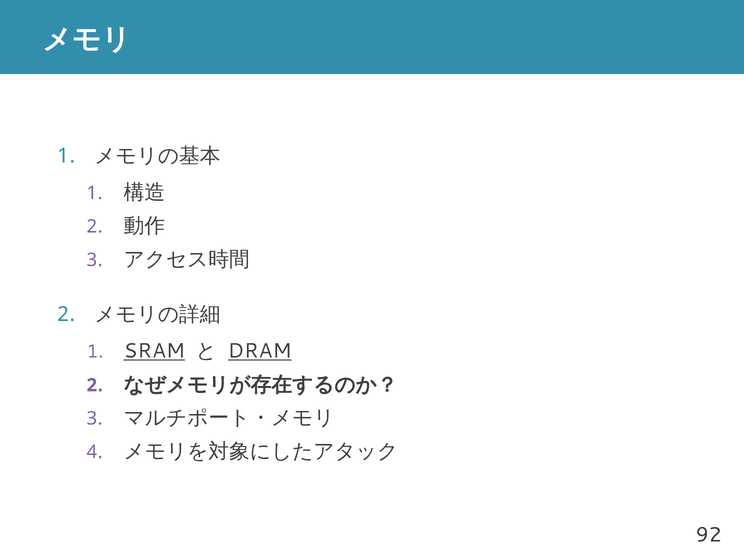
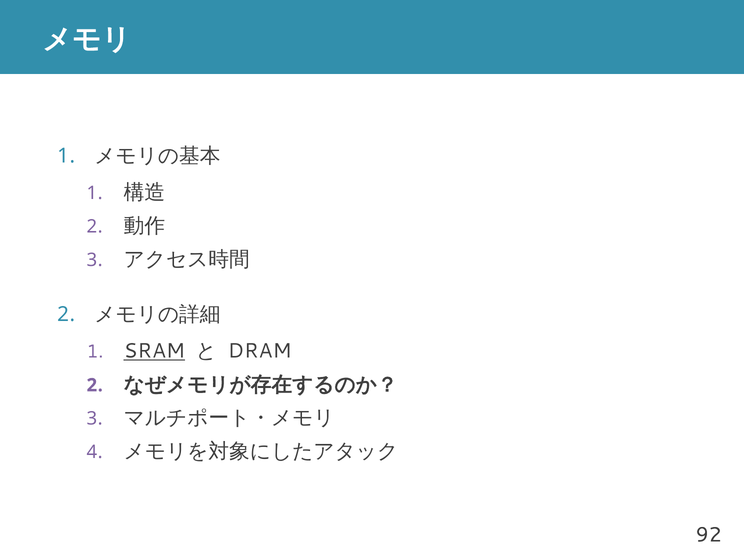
DRAM underline: present -> none
